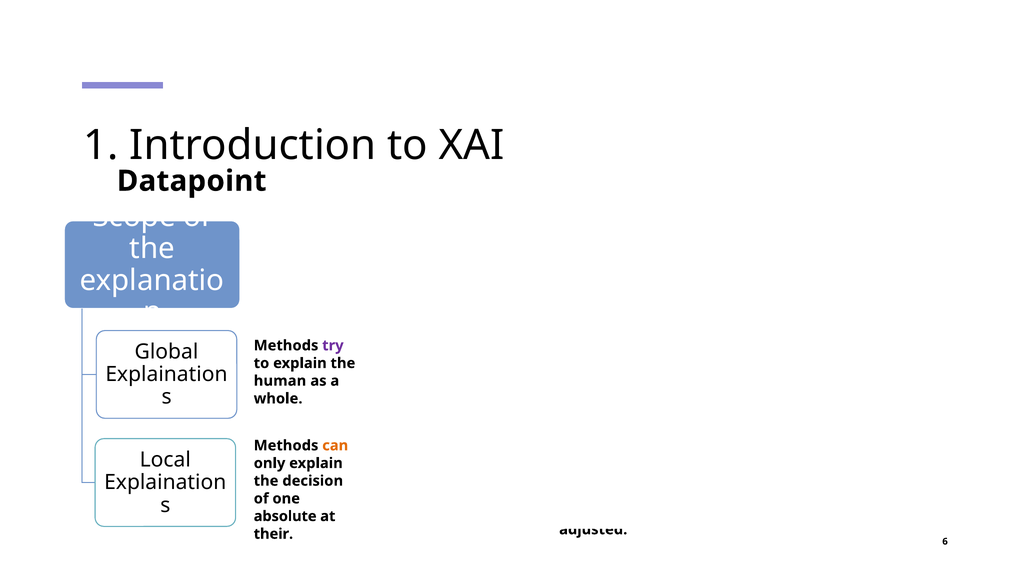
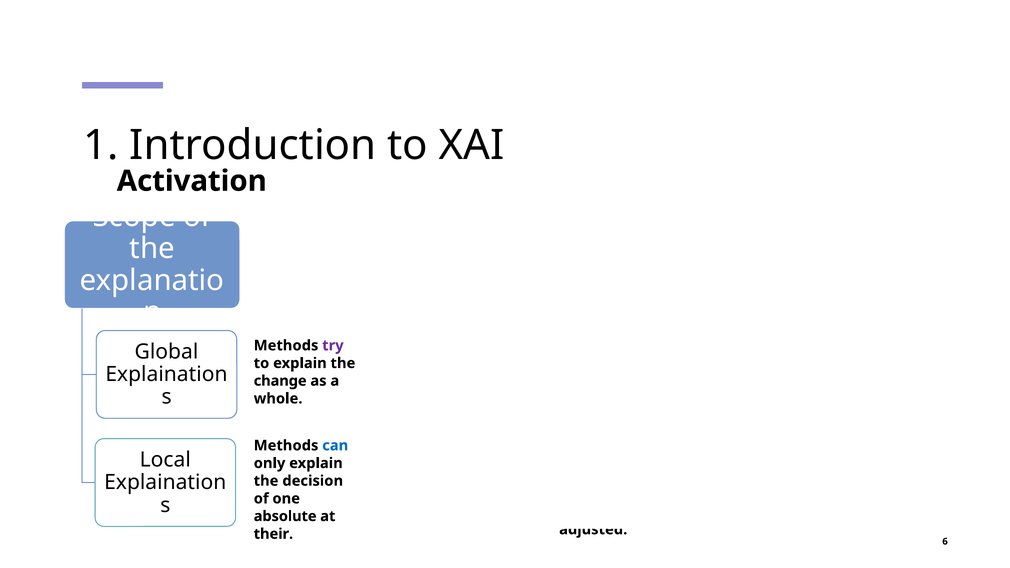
Datapoint: Datapoint -> Activation
human: human -> change
can at (335, 446) colour: orange -> blue
